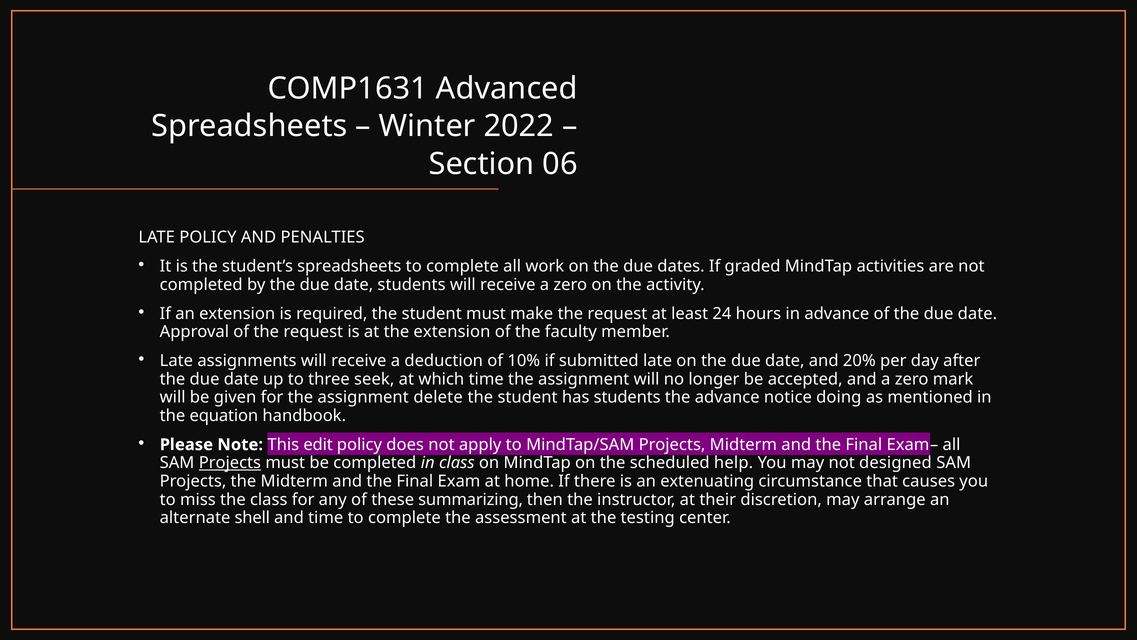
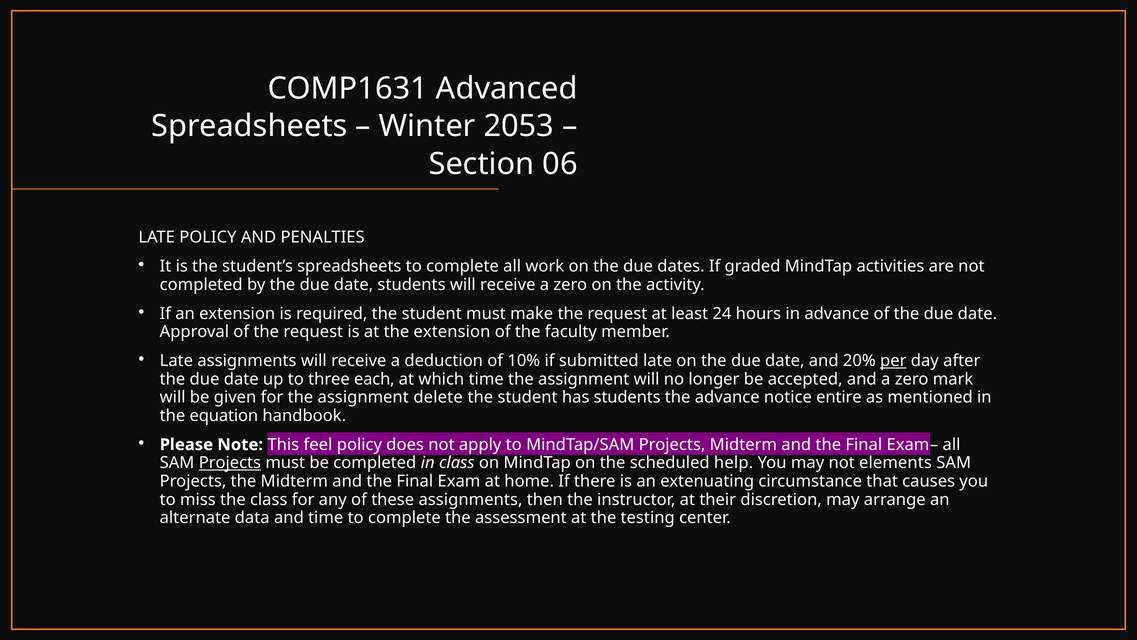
2022: 2022 -> 2053
per underline: none -> present
seek: seek -> each
doing: doing -> entire
edit: edit -> feel
designed: designed -> elements
these summarizing: summarizing -> assignments
shell: shell -> data
